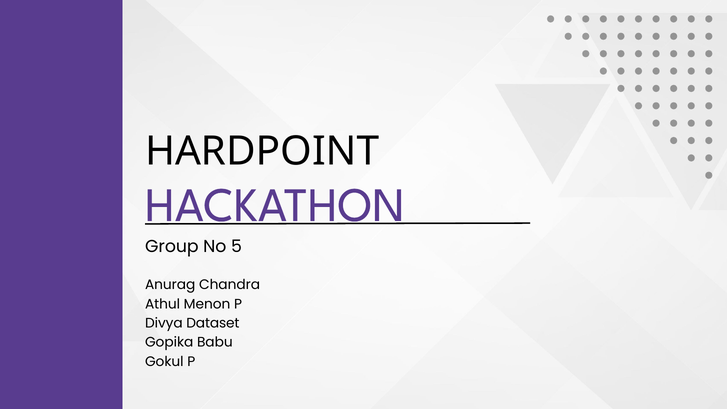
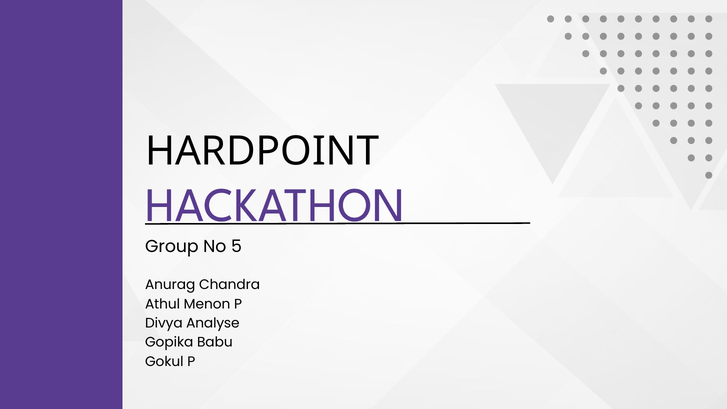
Dataset: Dataset -> Analyse
